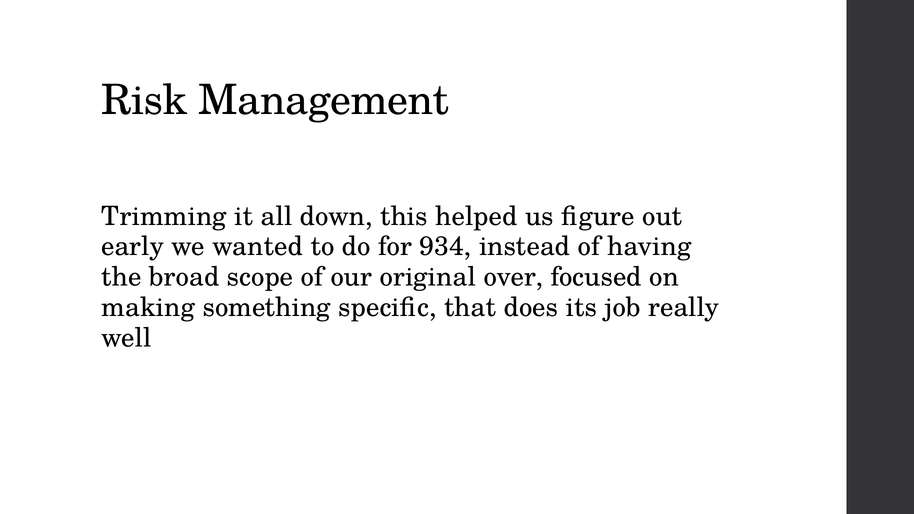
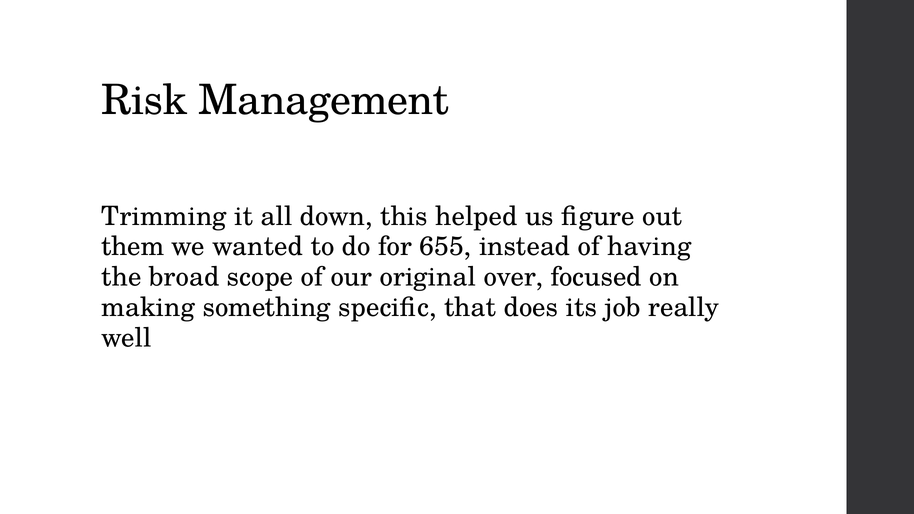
early: early -> them
934: 934 -> 655
